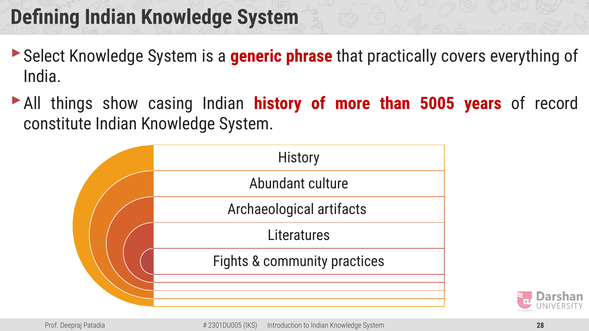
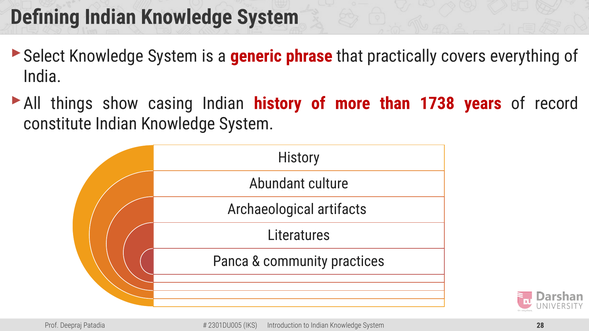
5005: 5005 -> 1738
Fights: Fights -> Panca
